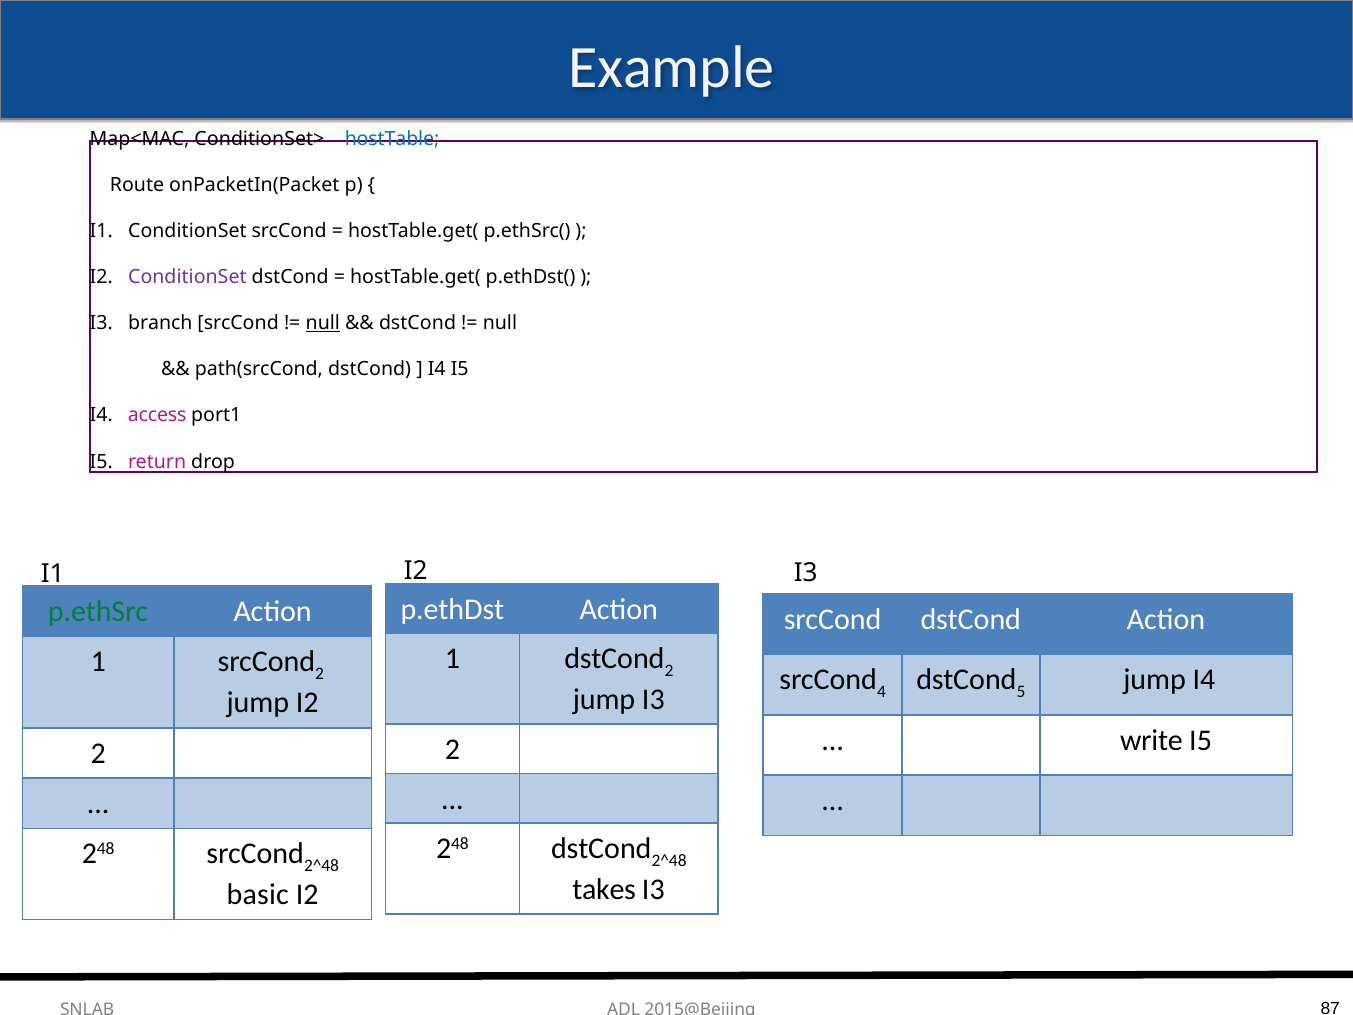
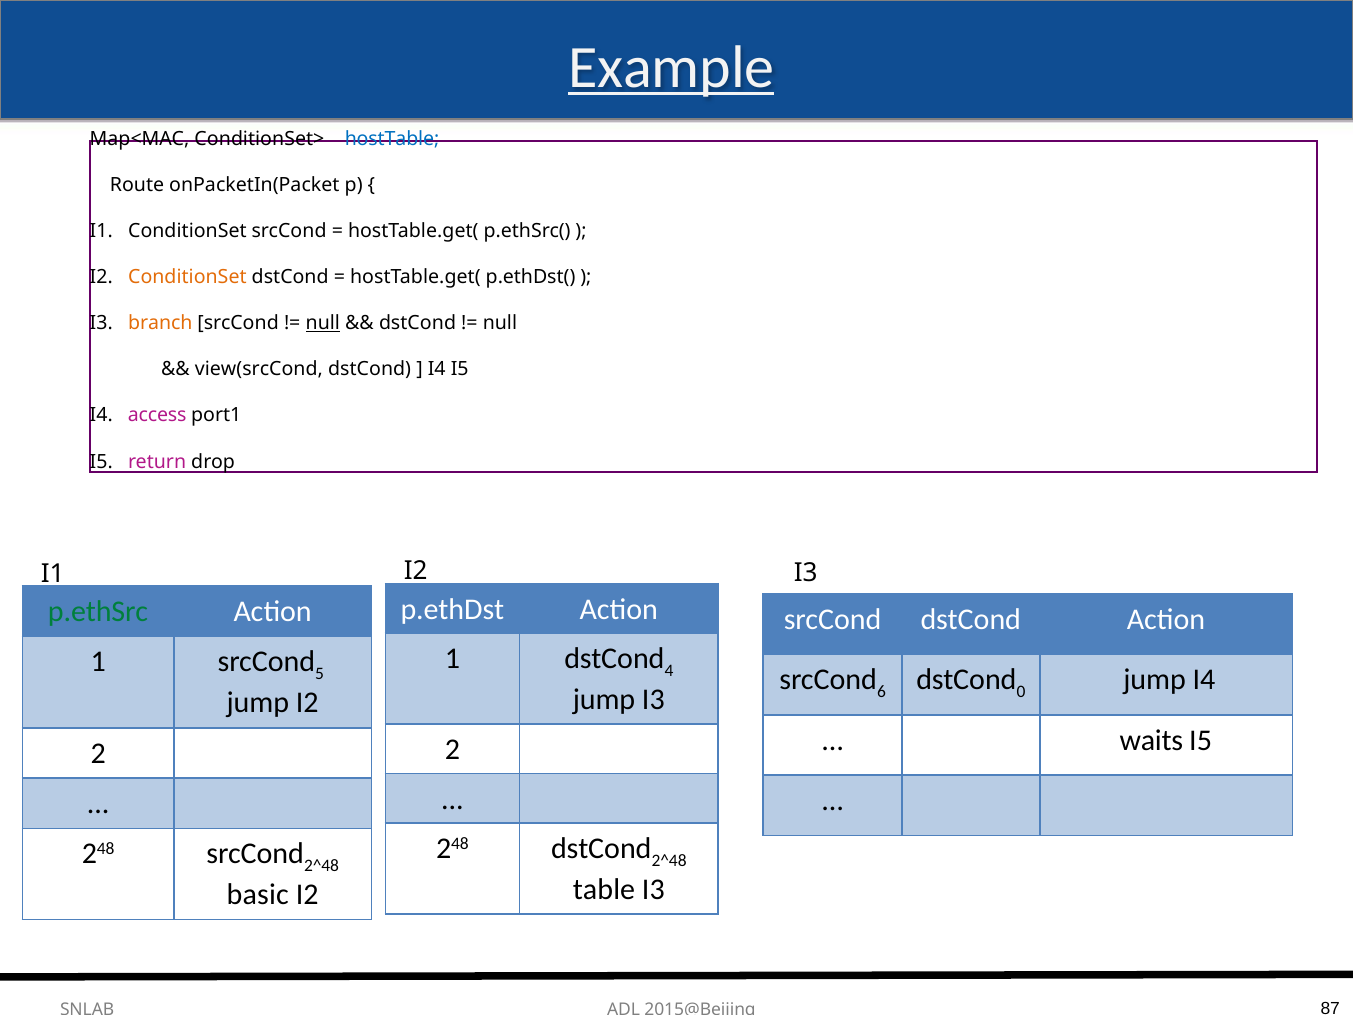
Example underline: none -> present
ConditionSet at (187, 277) colour: purple -> orange
branch colour: black -> orange
path(srcCond: path(srcCond -> view(srcCond
dstCond 2: 2 -> 4
srcCond 2: 2 -> 5
4: 4 -> 6
5: 5 -> 0
write: write -> waits
takes: takes -> table
